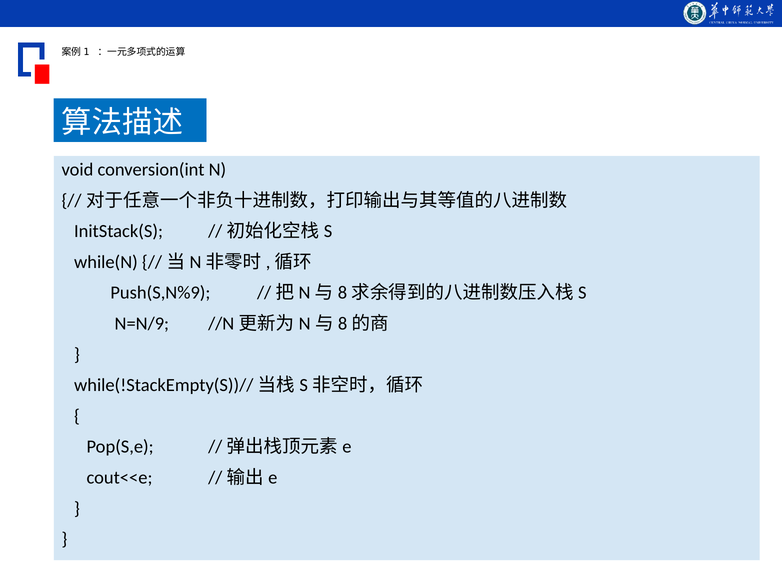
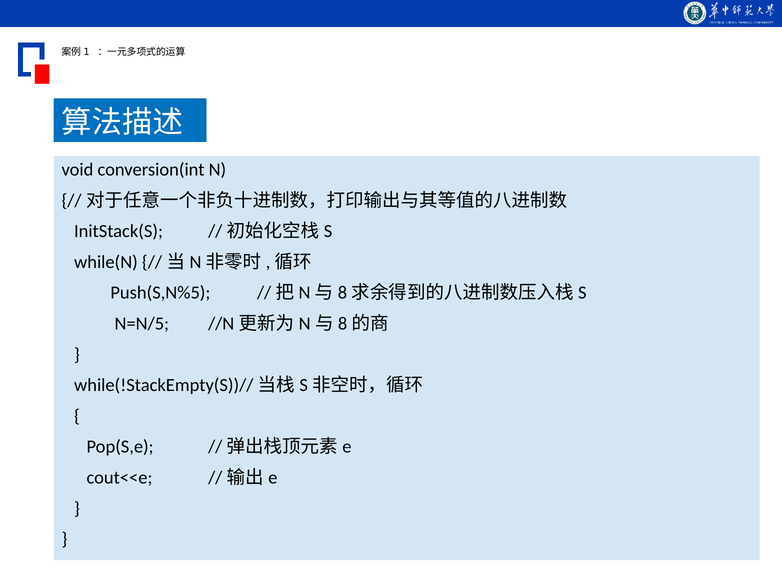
Push(S,N%9: Push(S,N%9 -> Push(S,N%5
N=N/9: N=N/9 -> N=N/5
